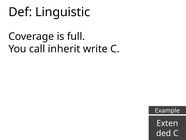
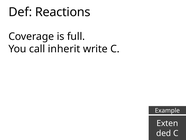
Linguistic: Linguistic -> Reactions
